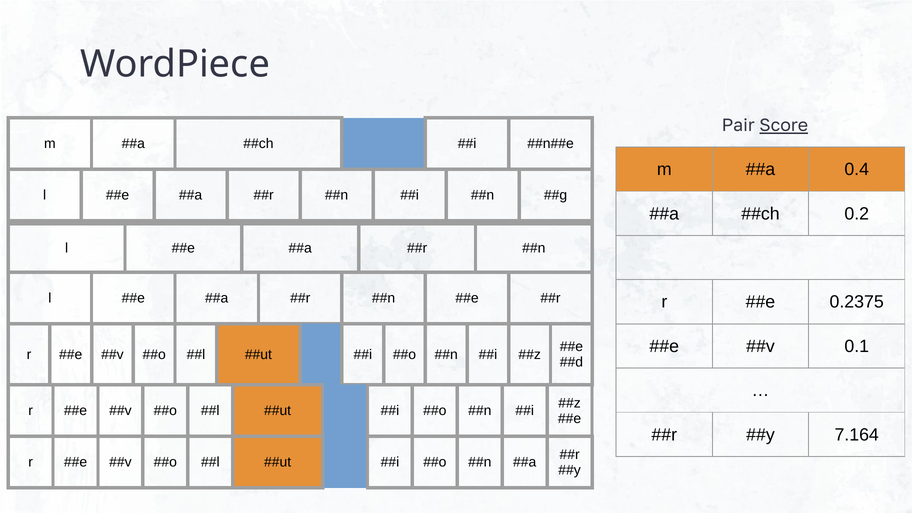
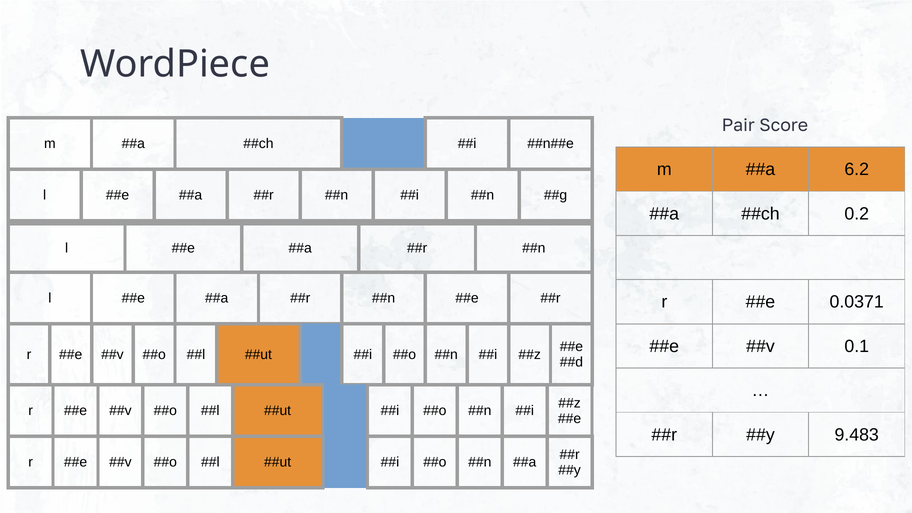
Score underline: present -> none
0.4: 0.4 -> 6.2
0.2375: 0.2375 -> 0.0371
7.164: 7.164 -> 9.483
